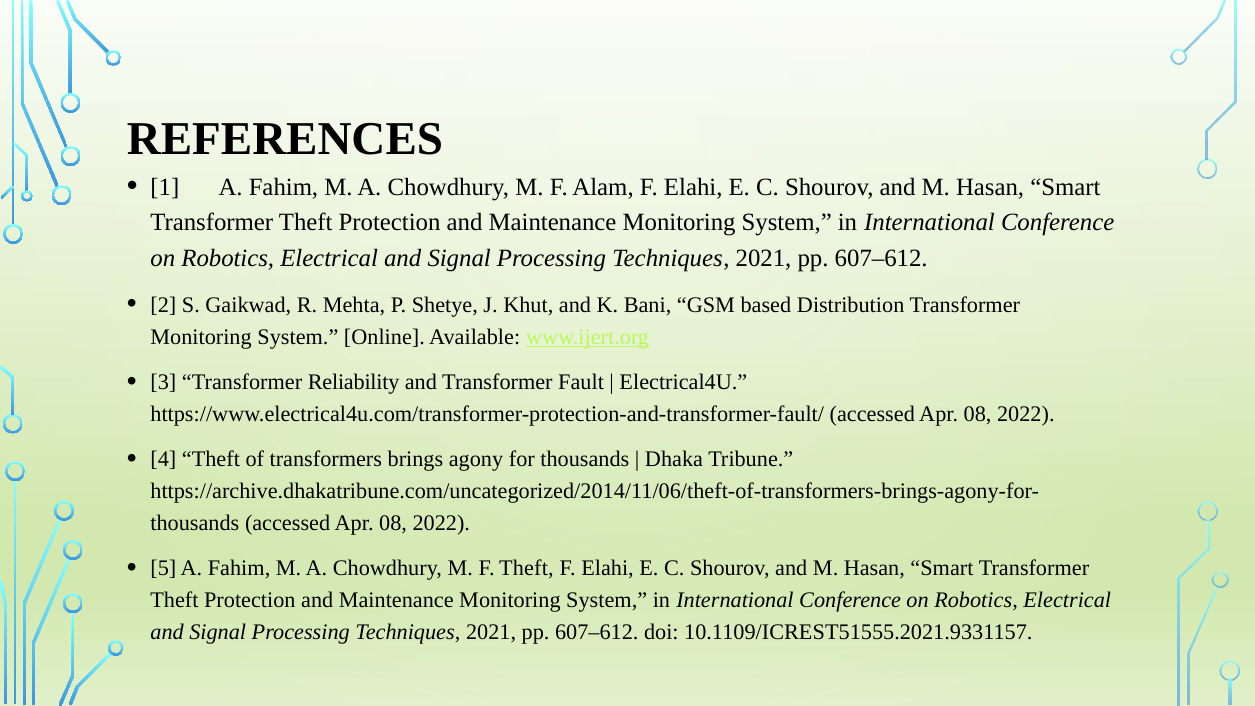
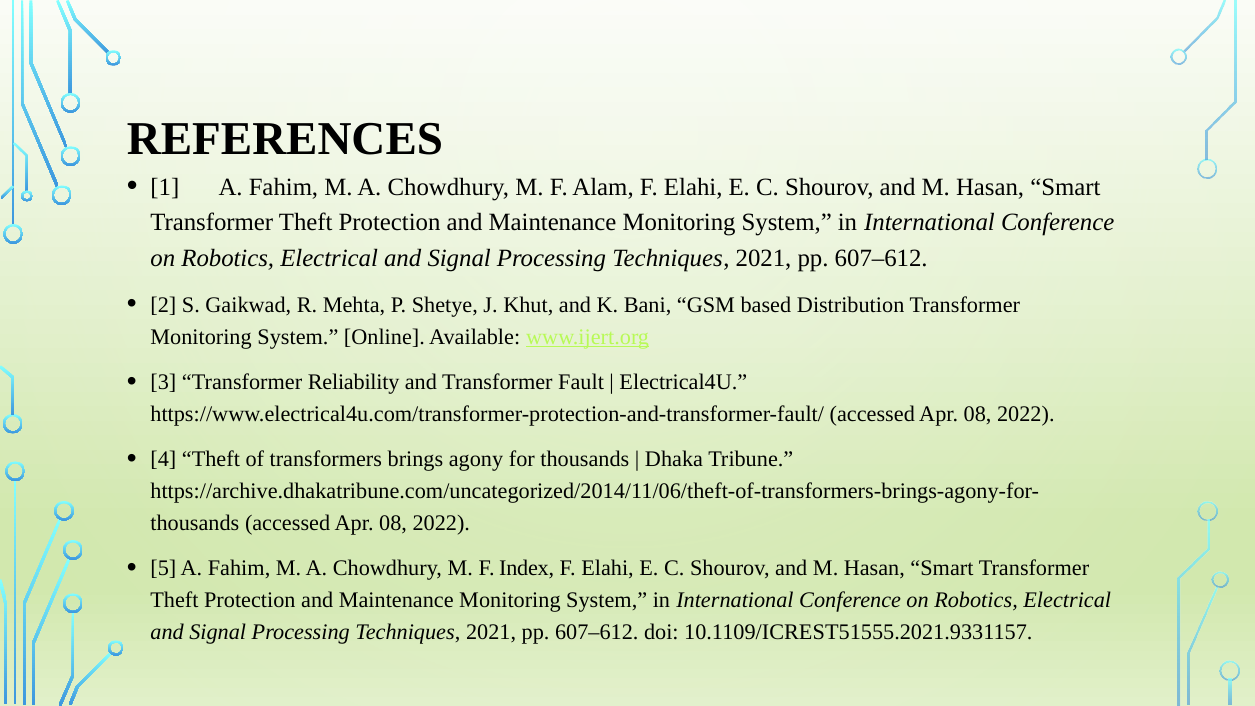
F Theft: Theft -> Index
